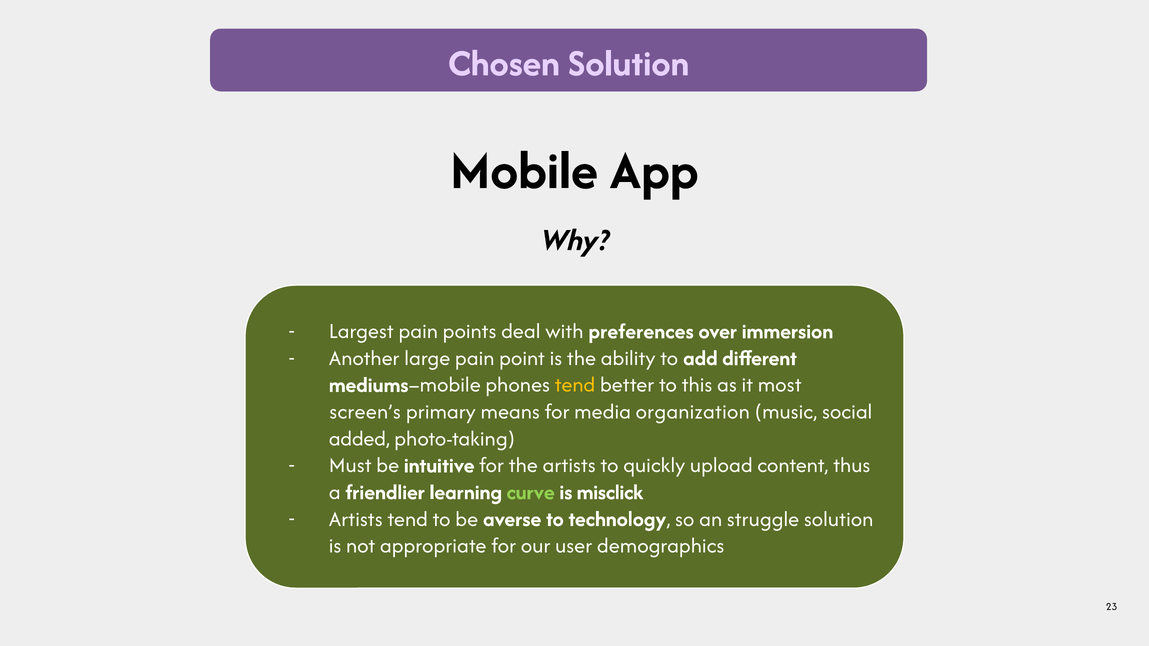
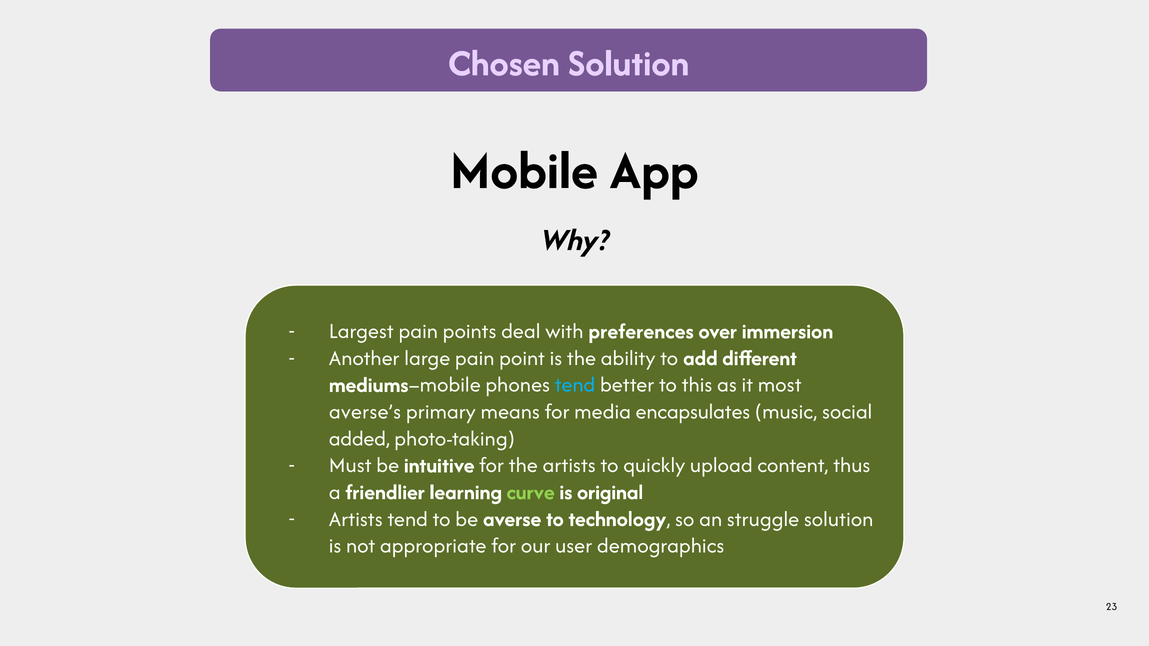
tend at (575, 385) colour: yellow -> light blue
screen’s: screen’s -> averse’s
organization: organization -> encapsulates
misclick: misclick -> original
